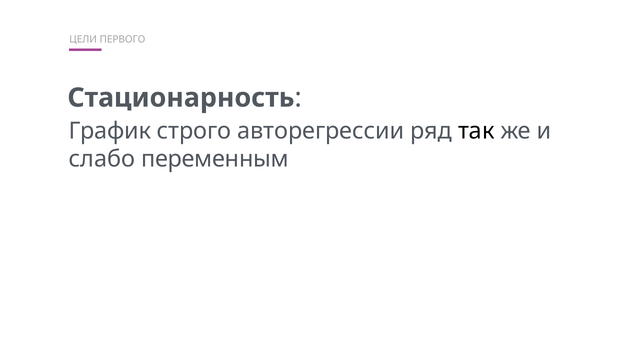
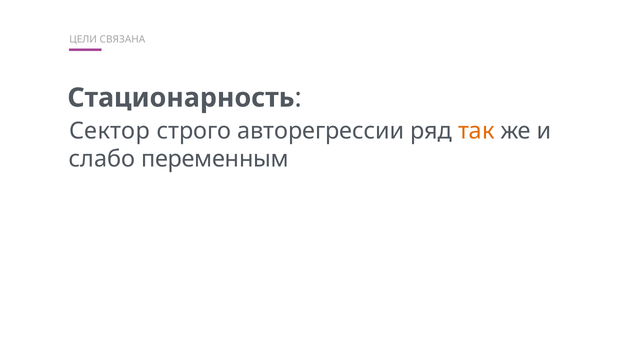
ПЕРВОГО: ПЕРВОГО -> СВЯЗАНА
График: График -> Сектор
так colour: black -> orange
